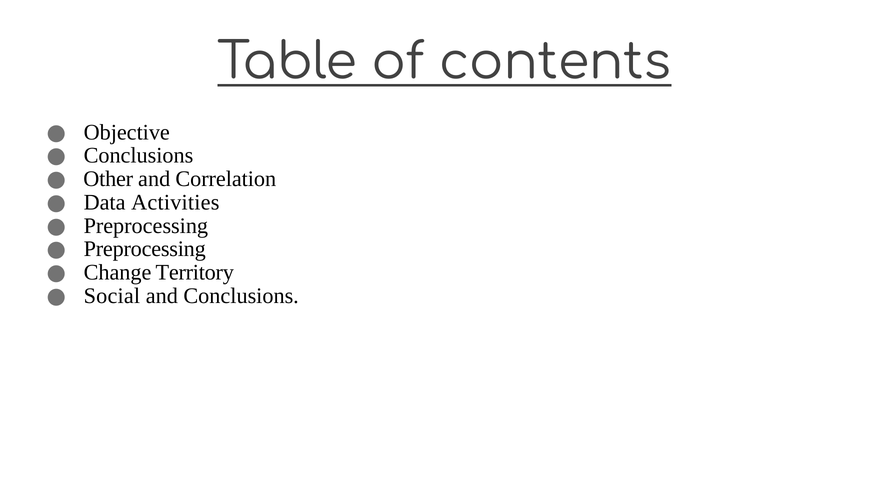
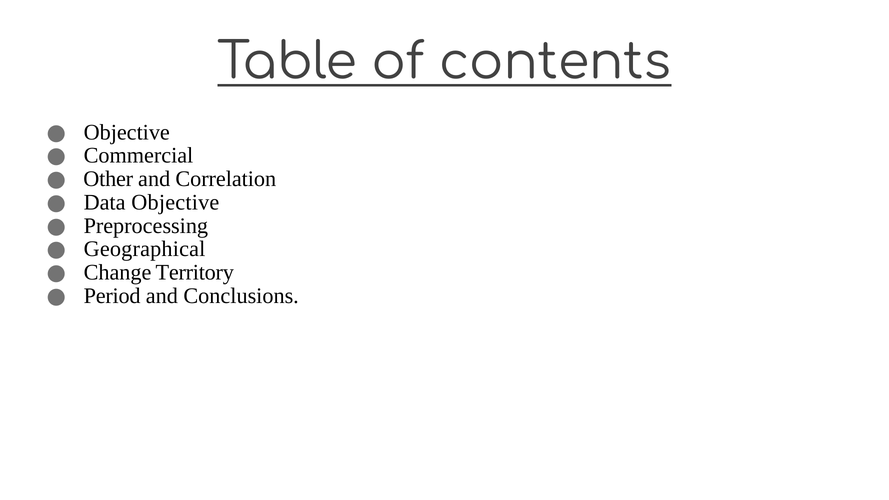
Conclusions at (138, 156): Conclusions -> Commercial
Data Activities: Activities -> Objective
Preprocessing at (145, 249): Preprocessing -> Geographical
Social: Social -> Period
